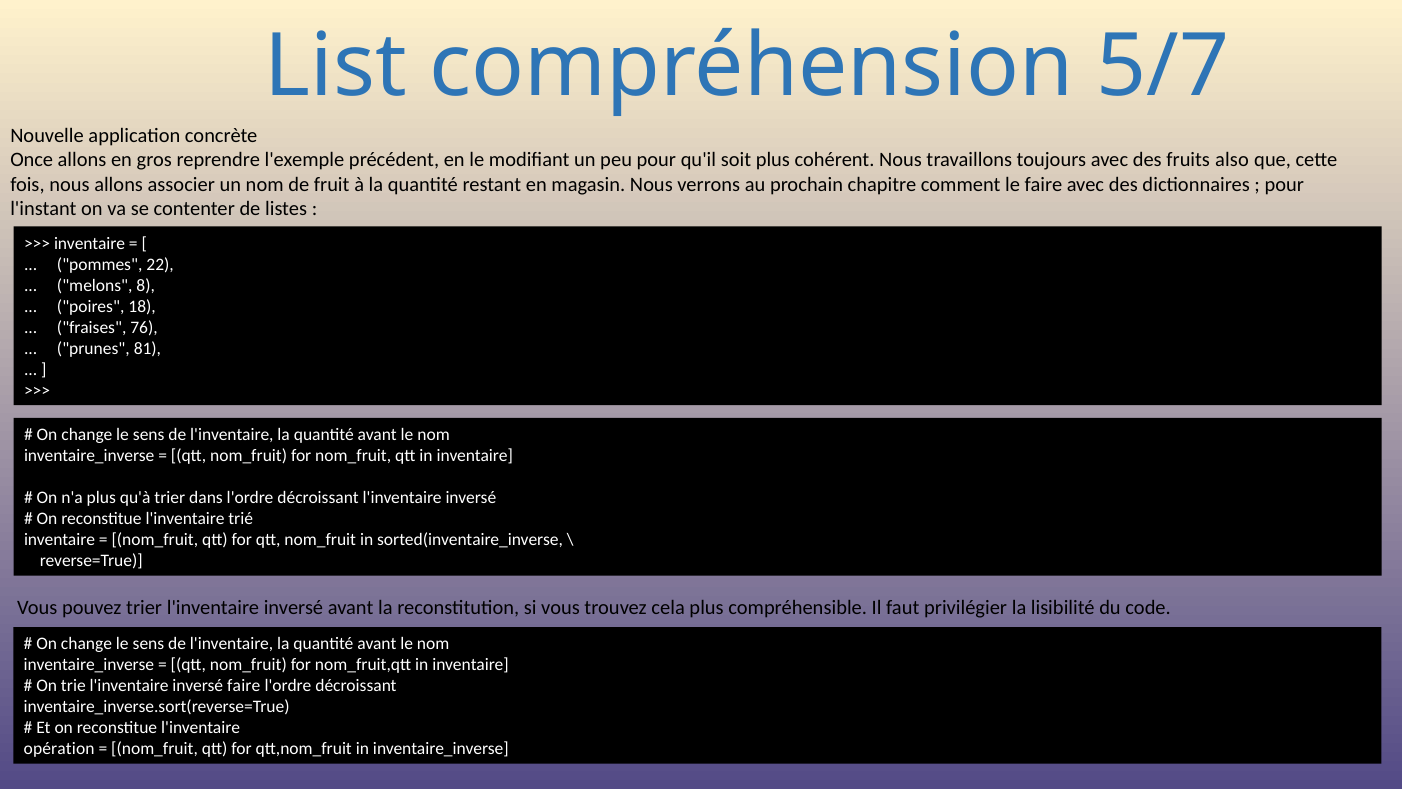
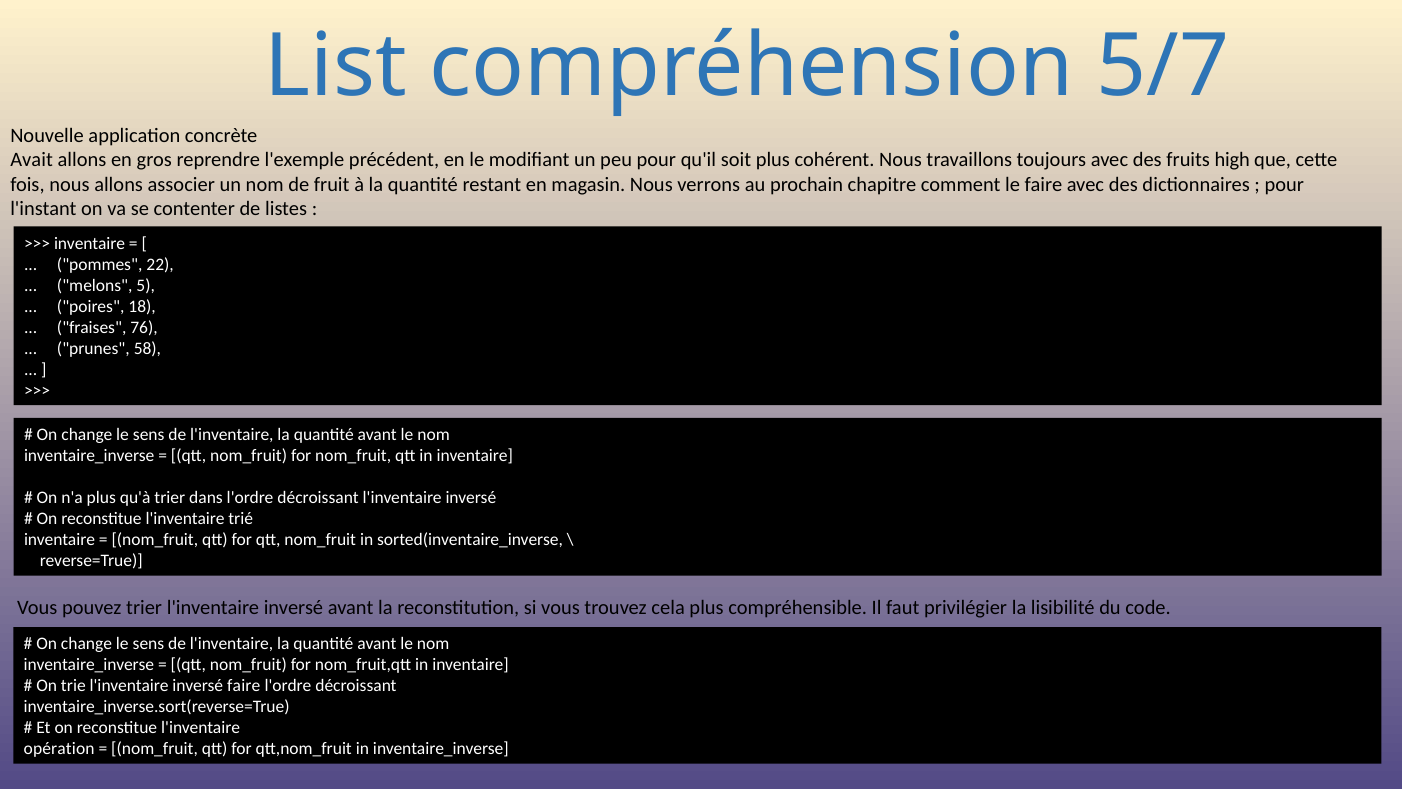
Once: Once -> Avait
also: also -> high
8: 8 -> 5
81: 81 -> 58
